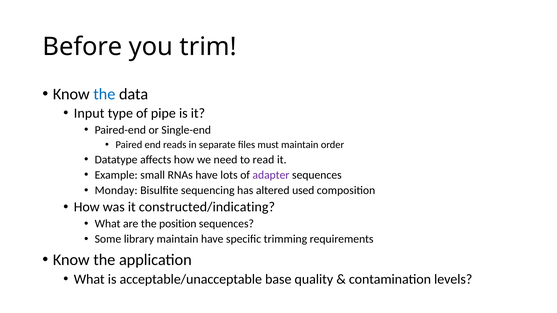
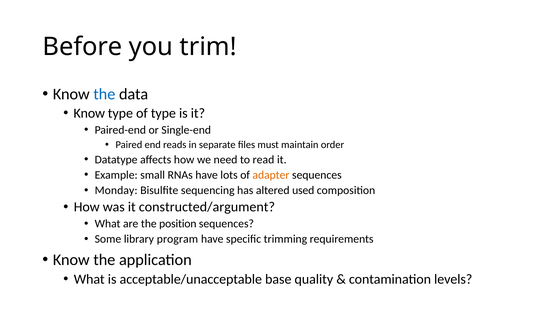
Input at (89, 113): Input -> Know
of pipe: pipe -> type
adapter colour: purple -> orange
constructed/indicating: constructed/indicating -> constructed/argument
library maintain: maintain -> program
